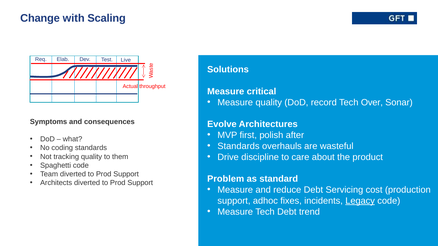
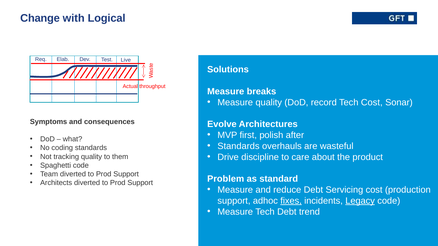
Scaling: Scaling -> Logical
critical: critical -> breaks
Tech Over: Over -> Cost
fixes underline: none -> present
